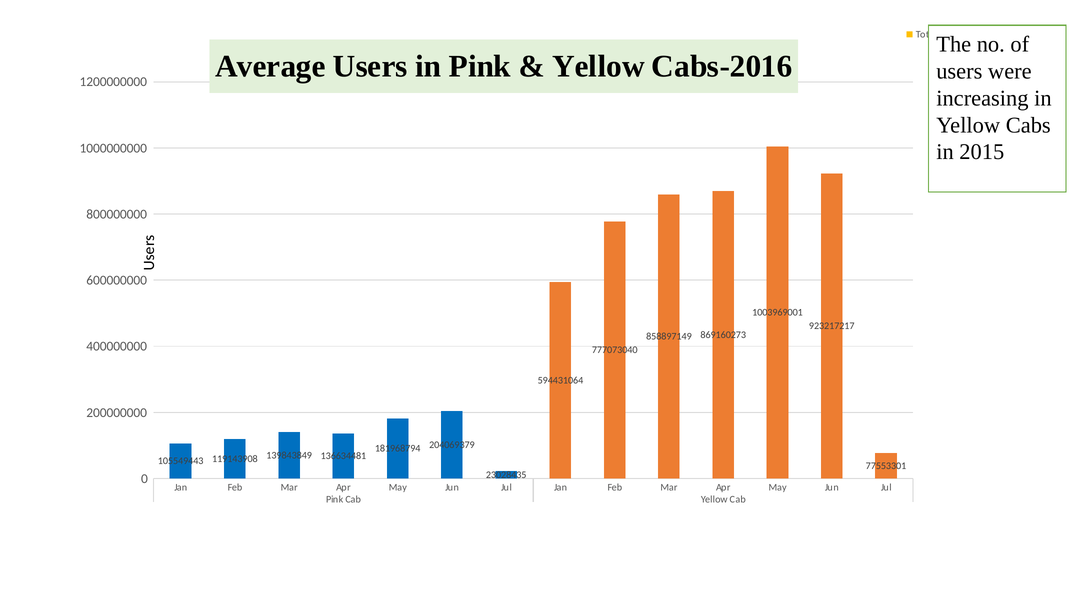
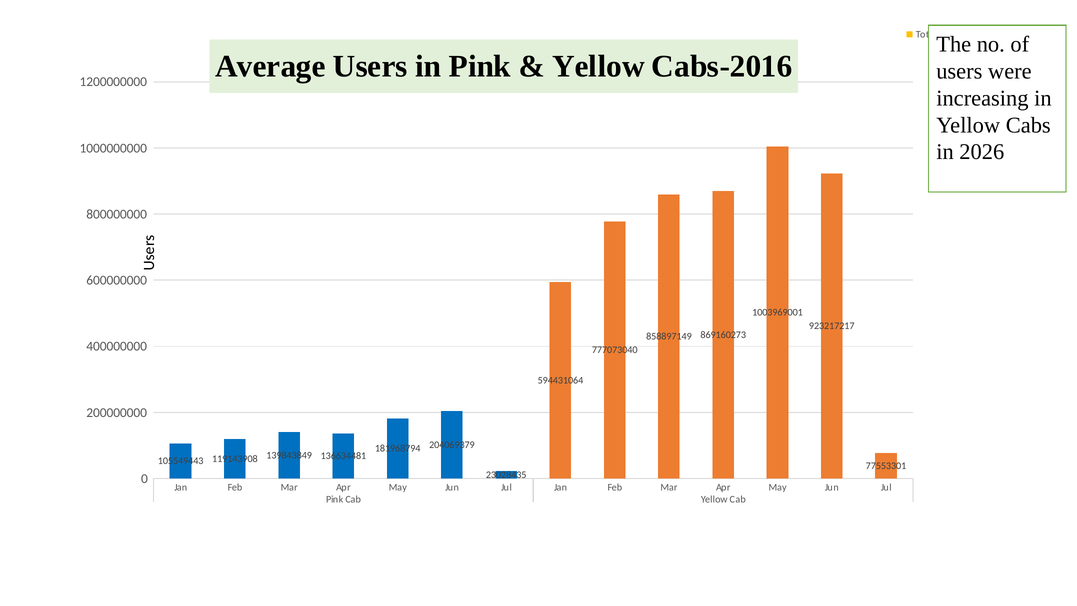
2015: 2015 -> 2026
